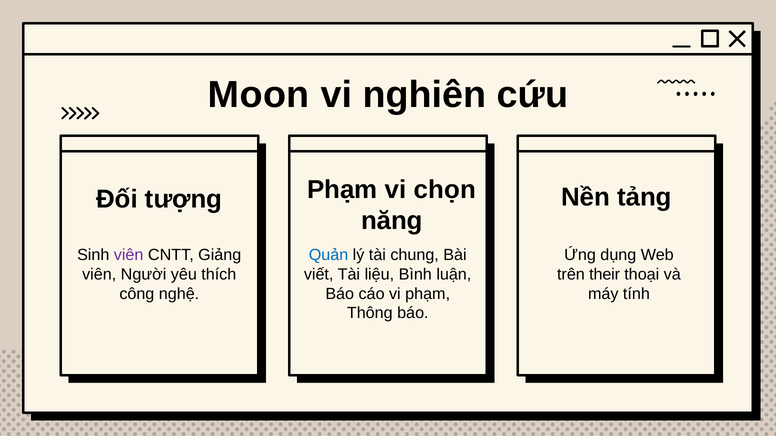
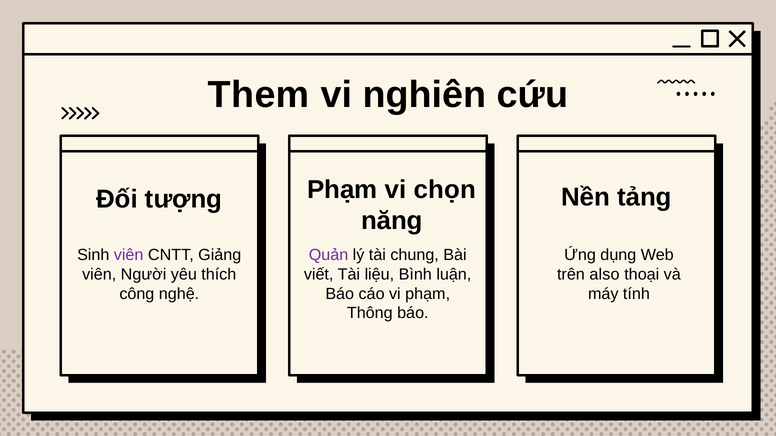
Moon: Moon -> Them
Quản colour: blue -> purple
their: their -> also
